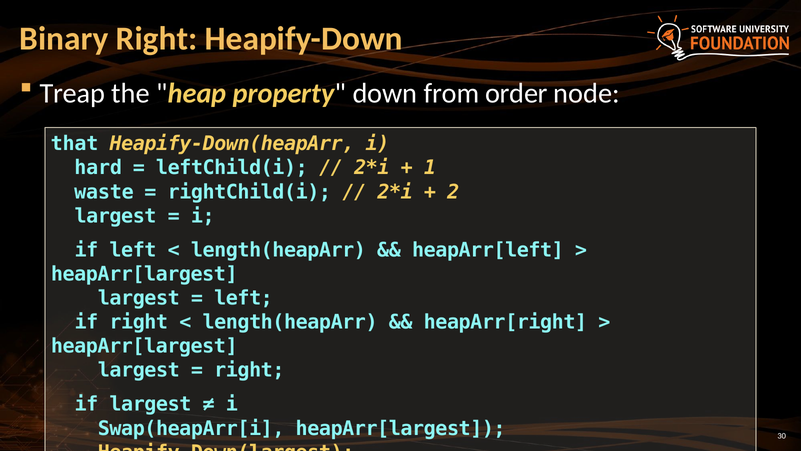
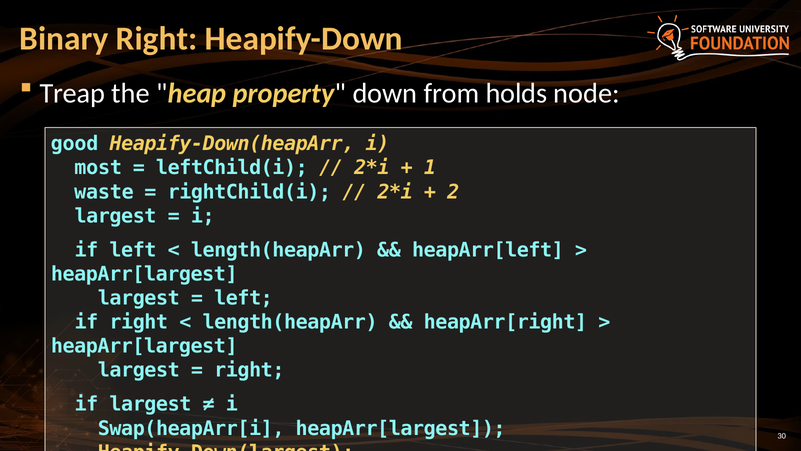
order: order -> holds
that: that -> good
hard: hard -> most
